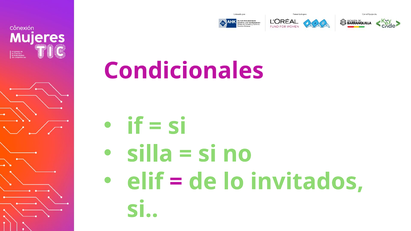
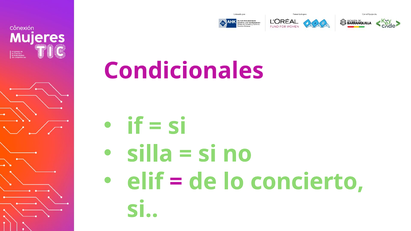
invitados: invitados -> concierto
